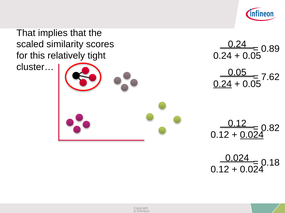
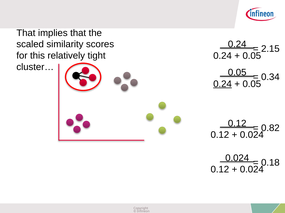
0.89: 0.89 -> 2.15
7.62: 7.62 -> 0.34
0.024 at (252, 135) underline: present -> none
